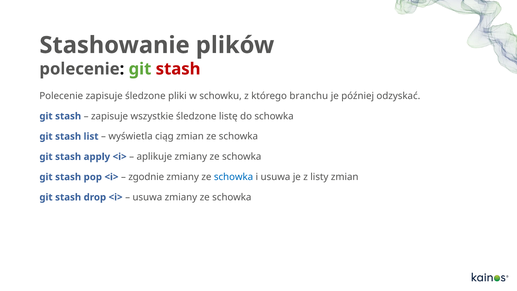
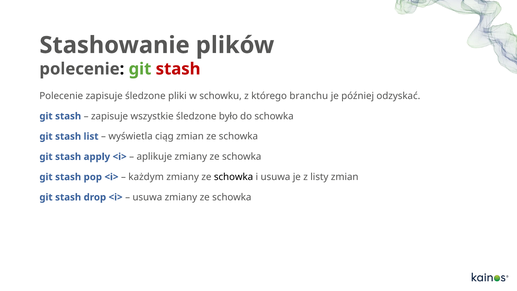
listę: listę -> było
zgodnie: zgodnie -> każdym
schowka at (234, 177) colour: blue -> black
